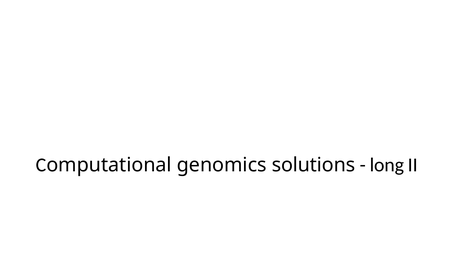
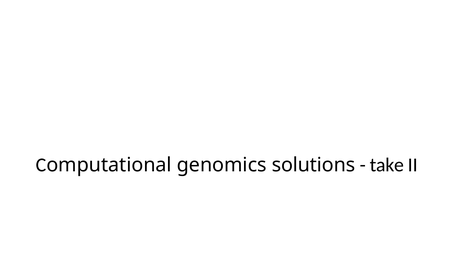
long: long -> take
